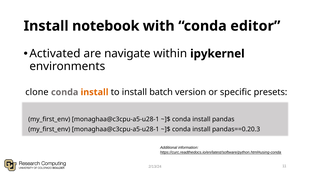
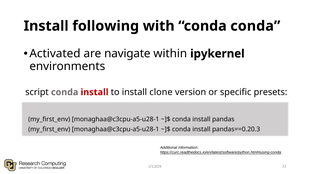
notebook: notebook -> following
conda editor: editor -> conda
clone: clone -> script
install at (95, 92) colour: orange -> red
batch: batch -> clone
